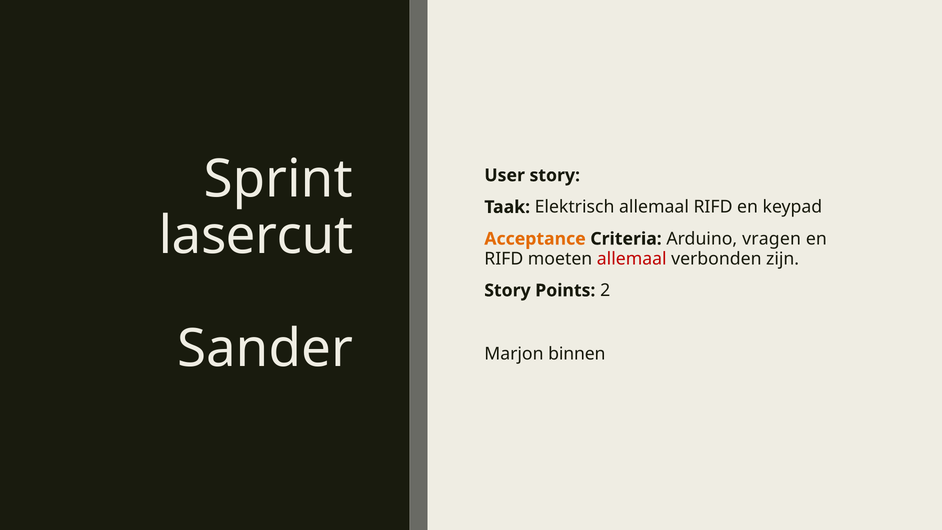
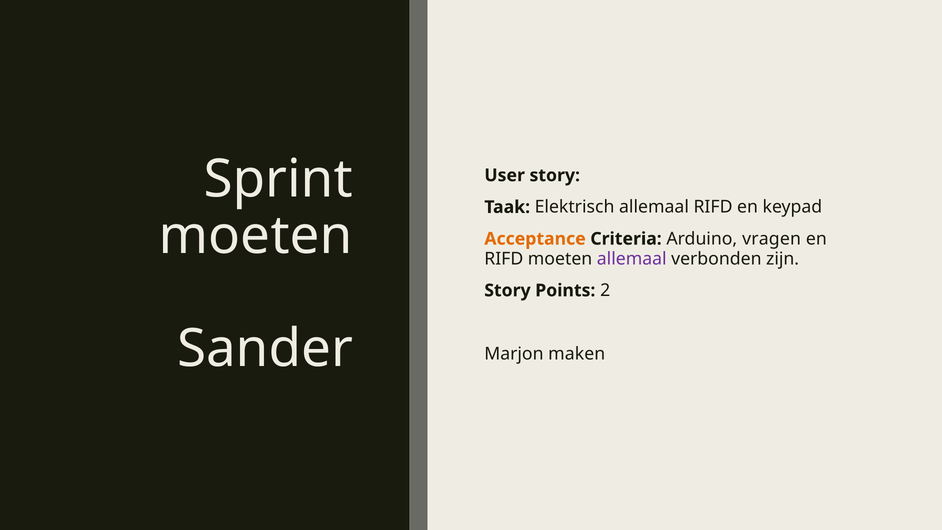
lasercut at (256, 236): lasercut -> moeten
allemaal at (632, 259) colour: red -> purple
binnen: binnen -> maken
